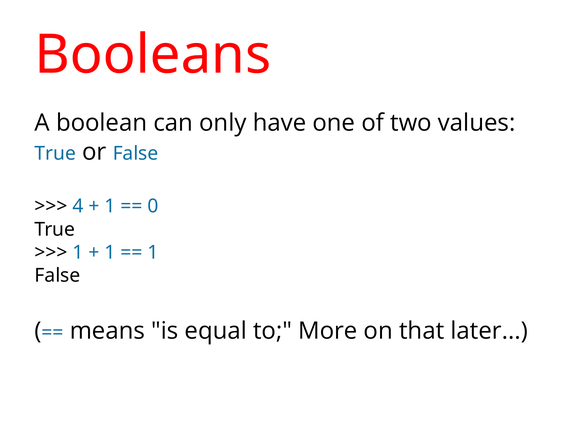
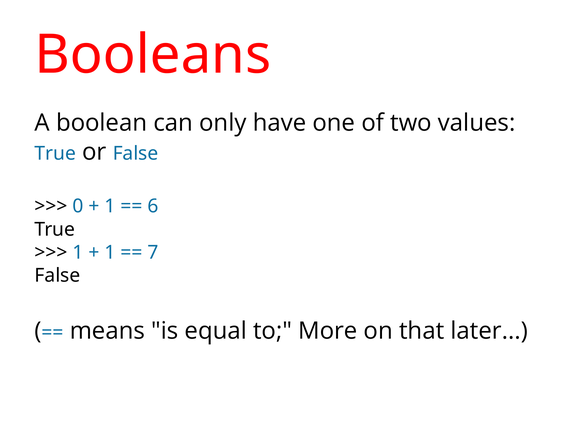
4: 4 -> 0
0: 0 -> 6
1 at (153, 252): 1 -> 7
